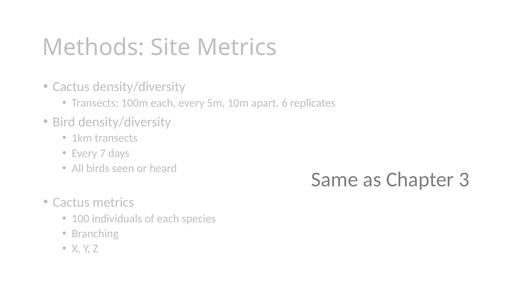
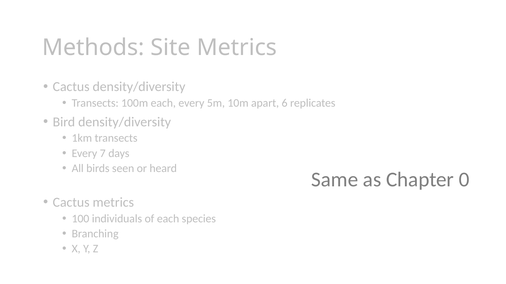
3: 3 -> 0
